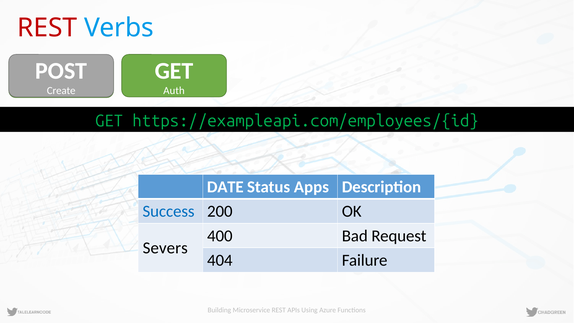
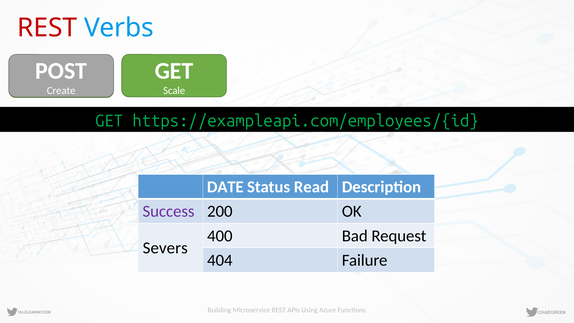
Auth: Auth -> Scale
Apps: Apps -> Read
Success colour: blue -> purple
